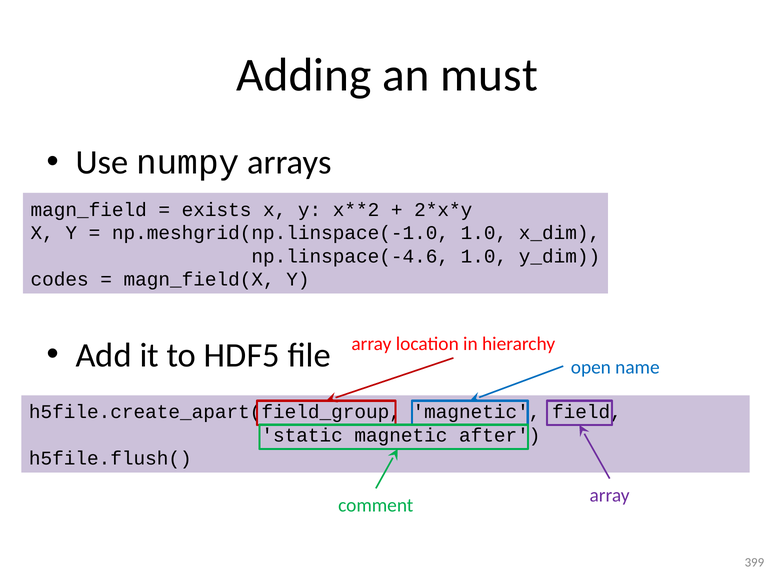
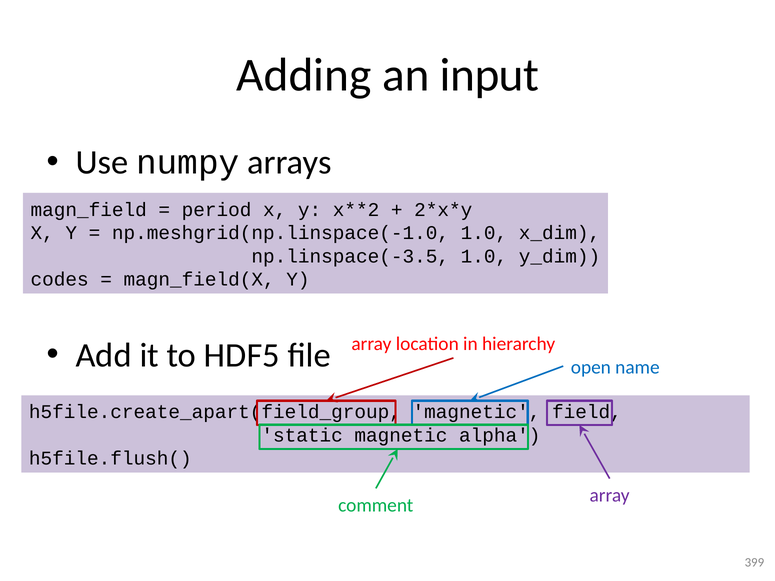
must: must -> input
exists: exists -> period
np.linspace(-4.6: np.linspace(-4.6 -> np.linspace(-3.5
after: after -> alpha
